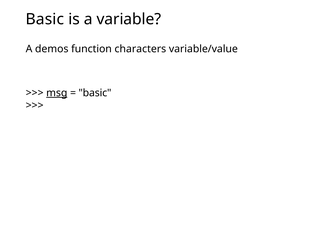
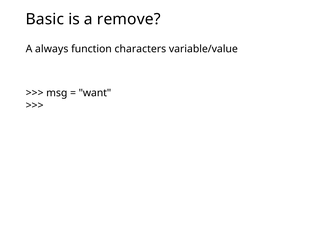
variable: variable -> remove
demos: demos -> always
msg underline: present -> none
basic at (95, 93): basic -> want
